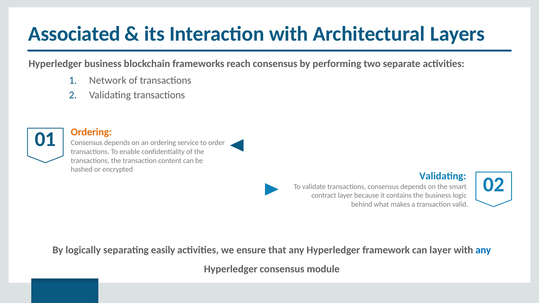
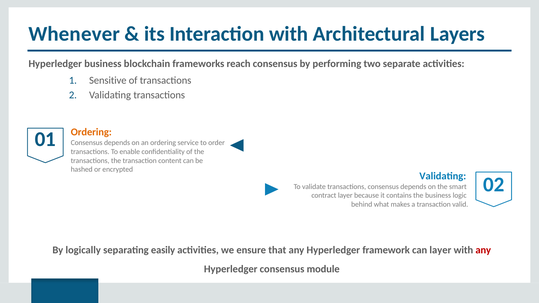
Associated: Associated -> Whenever
Network: Network -> Sensitive
any at (483, 250) colour: blue -> red
